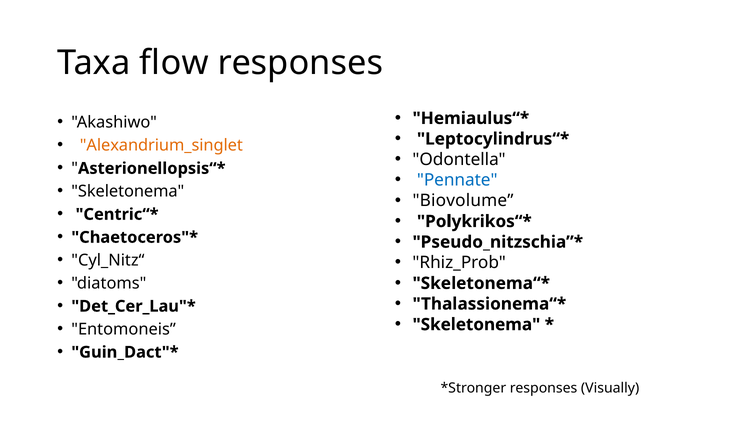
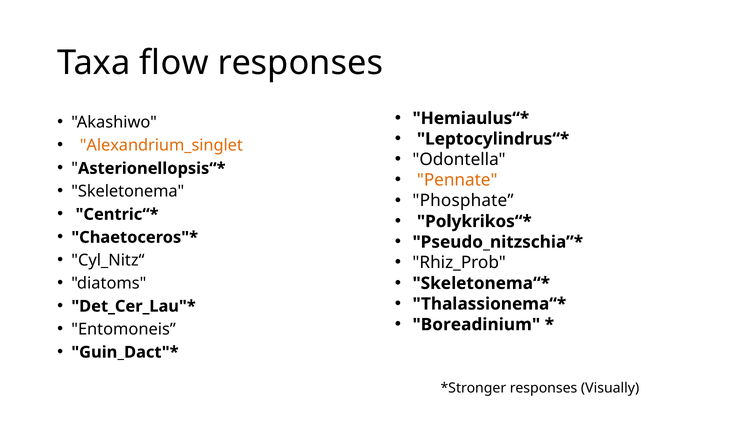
Pennate colour: blue -> orange
Biovolume: Biovolume -> Phosphate
Skeletonema at (476, 325): Skeletonema -> Boreadinium
